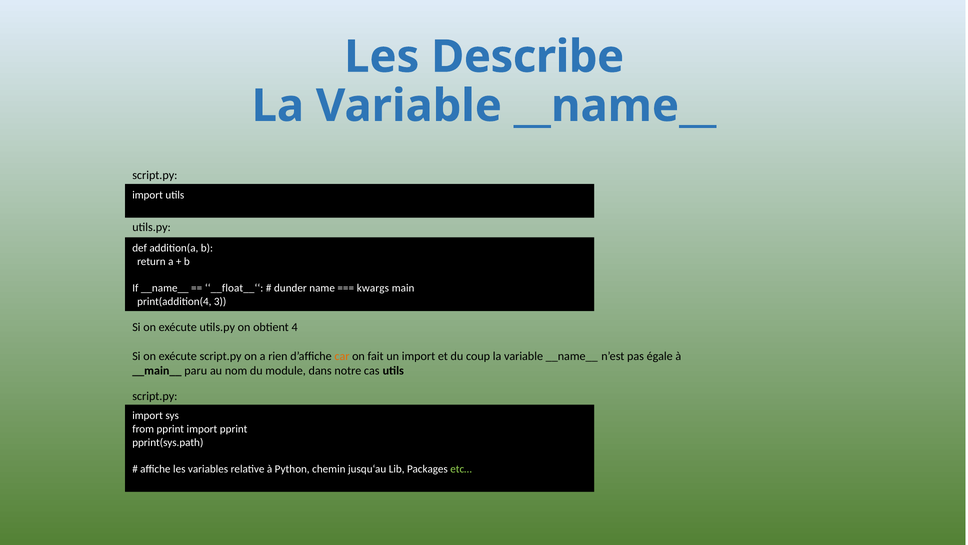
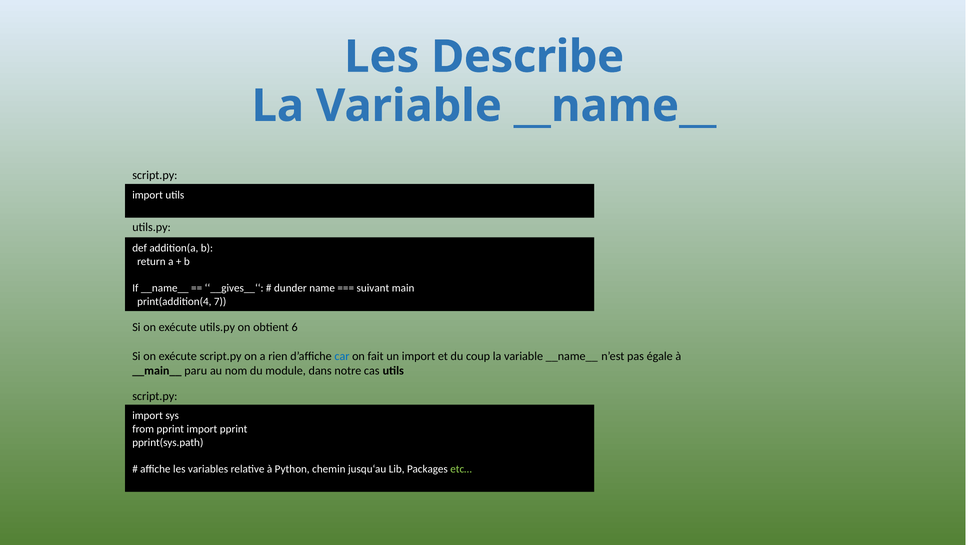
__float__‘‘: __float__‘‘ -> __gives__‘‘
kwargs: kwargs -> suivant
3: 3 -> 7
4: 4 -> 6
car colour: orange -> blue
